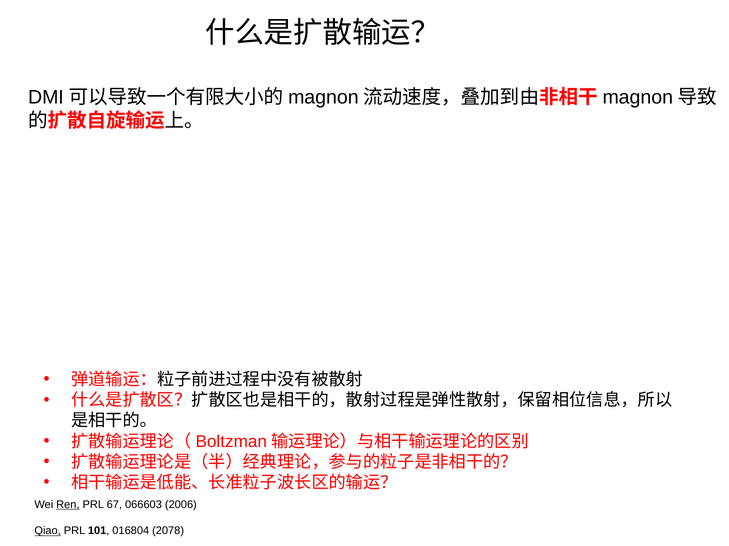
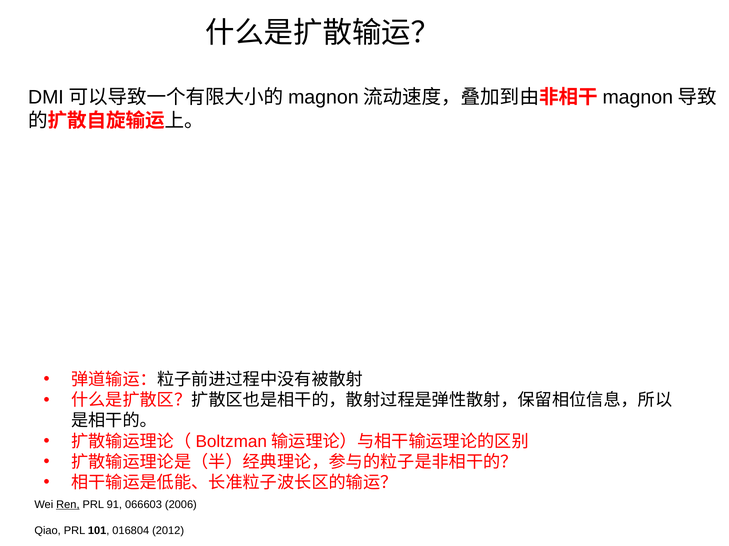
67: 67 -> 91
Qiao underline: present -> none
2078: 2078 -> 2012
